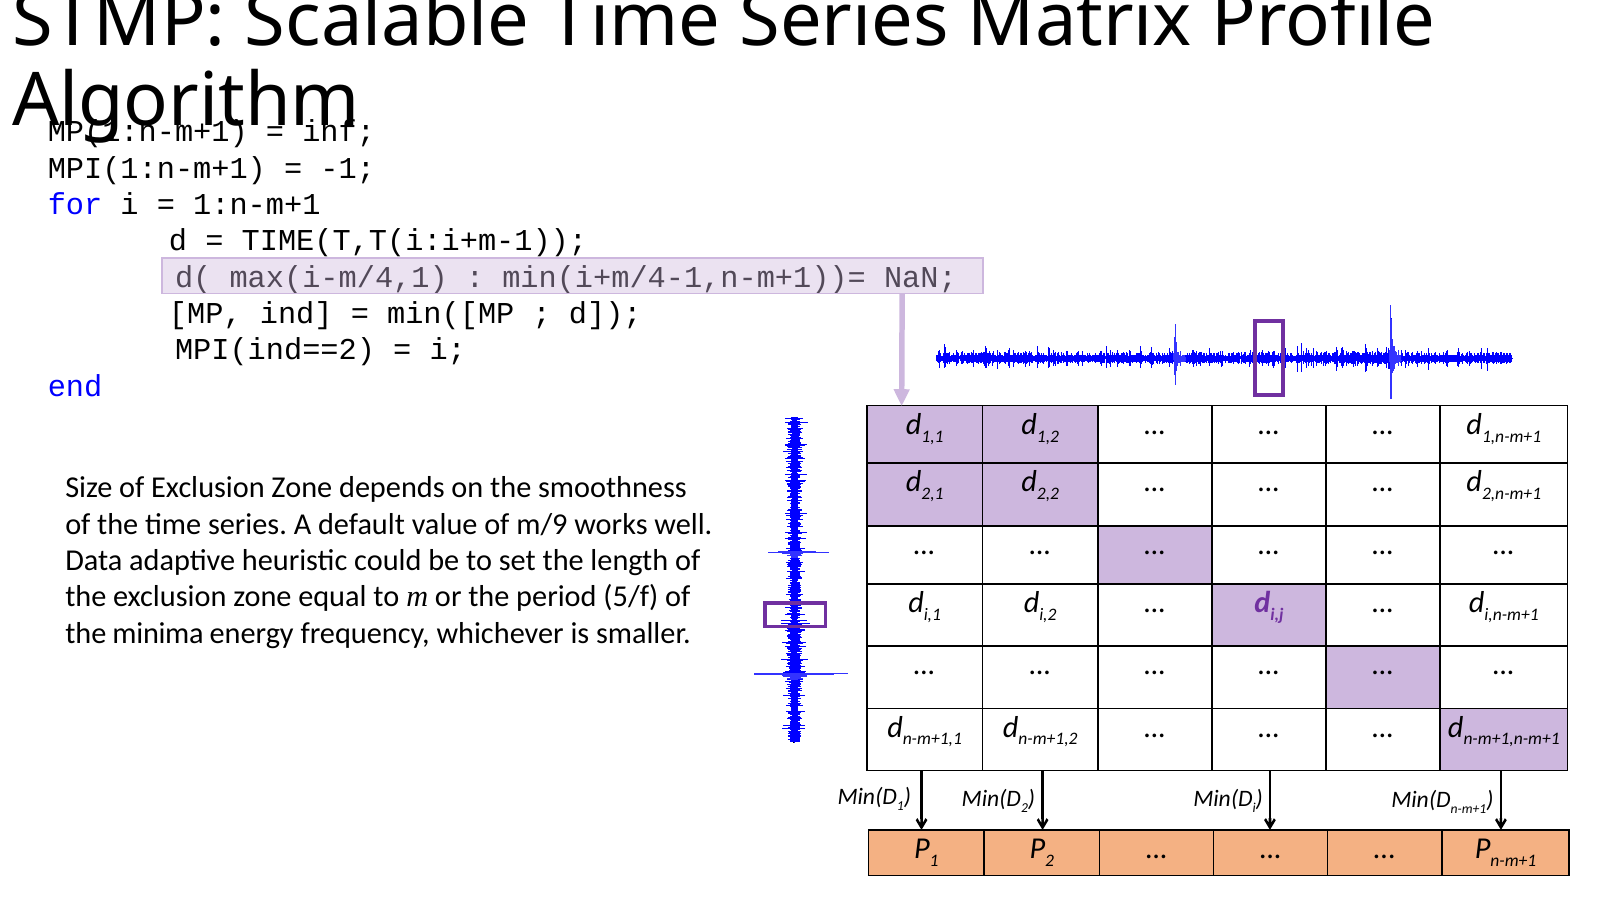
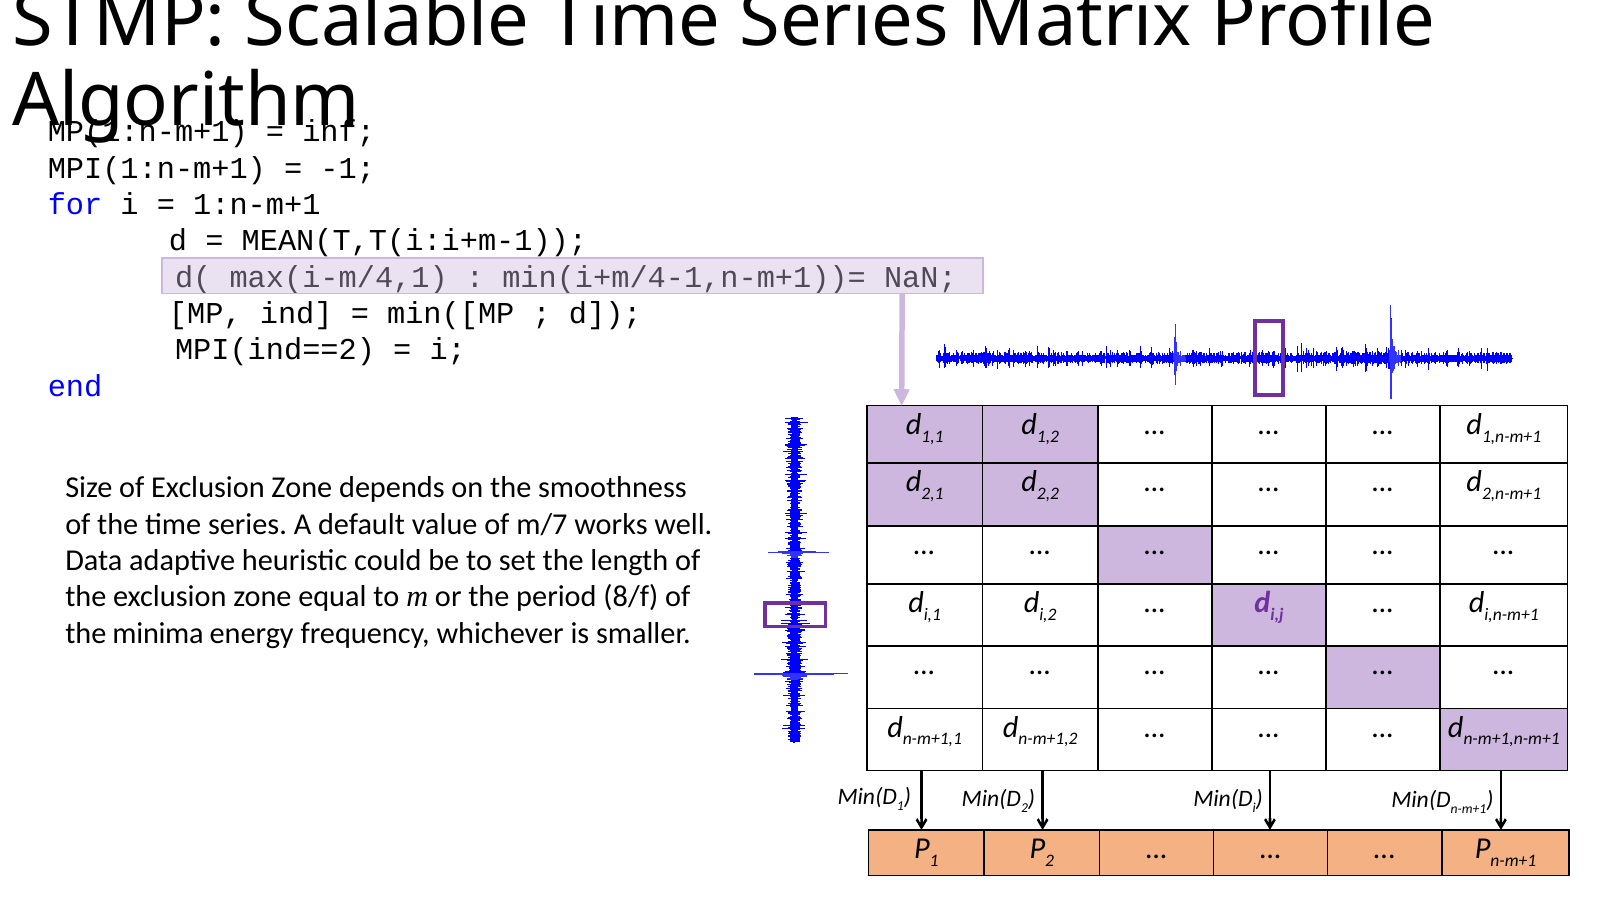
TIME(T,T(i:i+m-1: TIME(T,T(i:i+m-1 -> MEAN(T,T(i:i+m-1
m/9: m/9 -> m/7
5/f: 5/f -> 8/f
